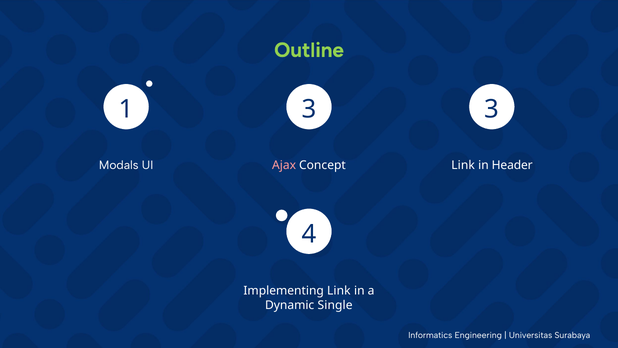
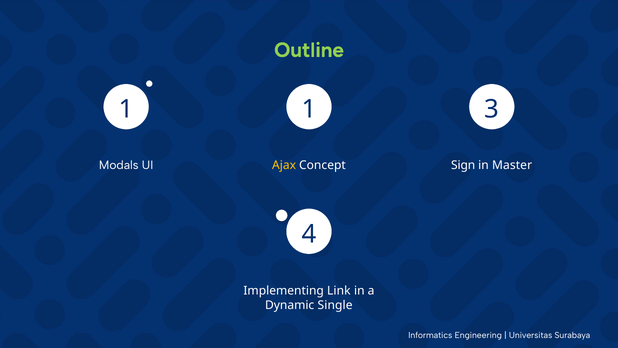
1 3: 3 -> 1
Ajax colour: pink -> yellow
Concept Link: Link -> Sign
Header: Header -> Master
